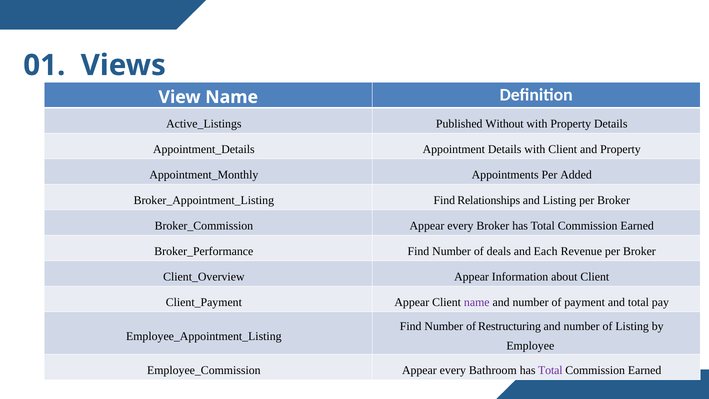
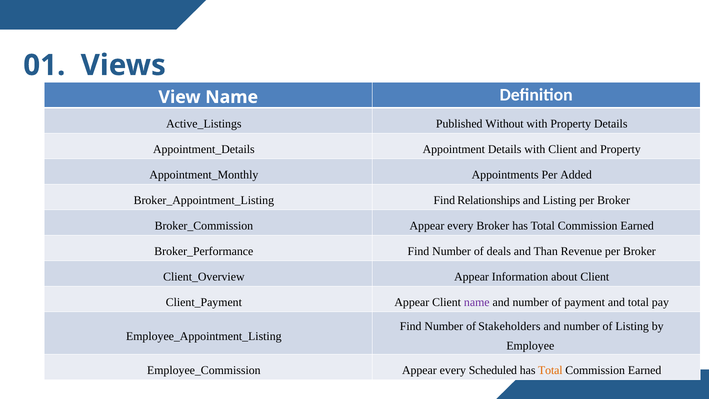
Each: Each -> Than
Restructuring: Restructuring -> Stakeholders
Bathroom: Bathroom -> Scheduled
Total at (550, 370) colour: purple -> orange
